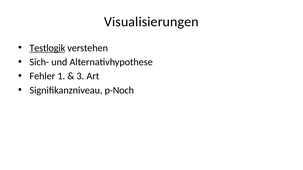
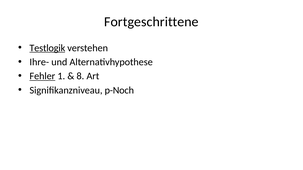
Visualisierungen: Visualisierungen -> Fortgeschrittene
Sich-: Sich- -> Ihre-
Fehler underline: none -> present
3: 3 -> 8
